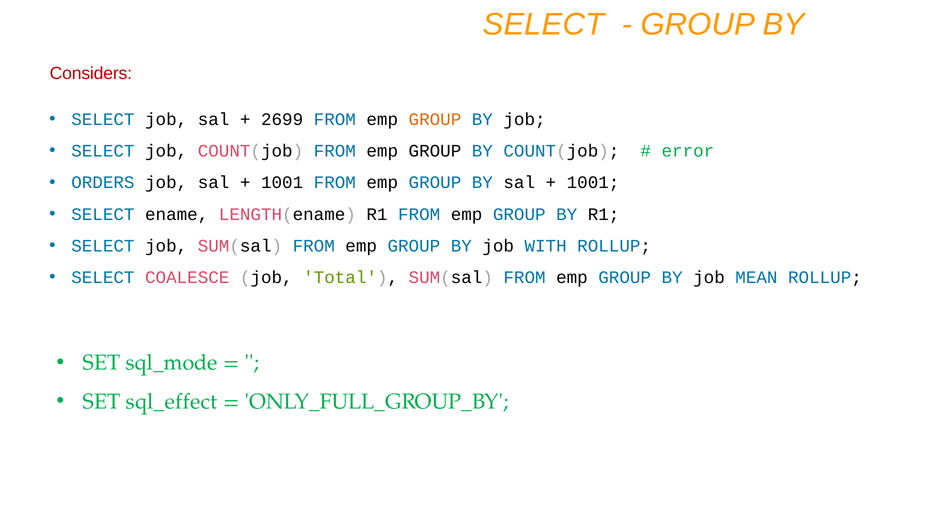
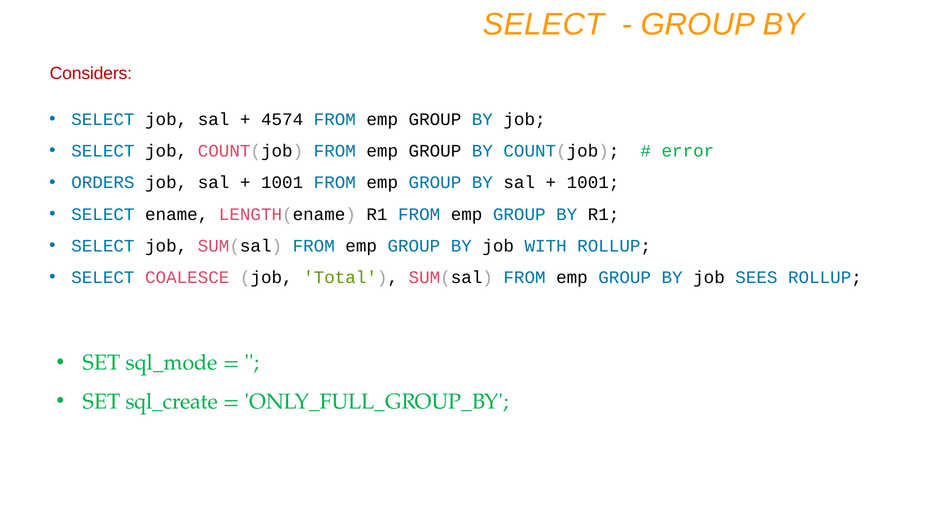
2699: 2699 -> 4574
GROUP at (435, 119) colour: orange -> black
MEAN: MEAN -> SEES
sql_effect: sql_effect -> sql_create
